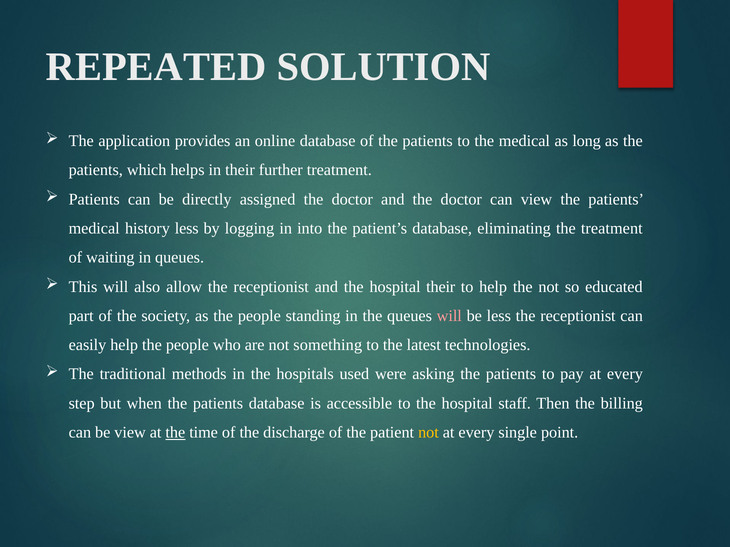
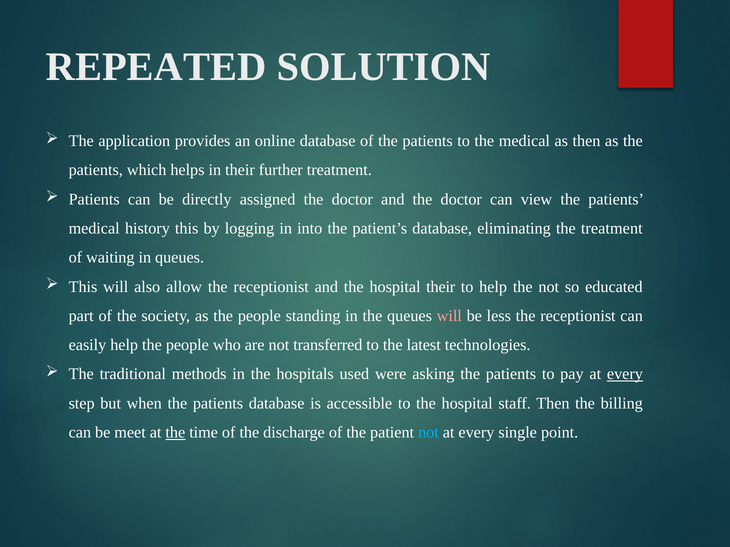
as long: long -> then
history less: less -> this
something: something -> transferred
every at (625, 374) underline: none -> present
be view: view -> meet
not at (428, 433) colour: yellow -> light blue
